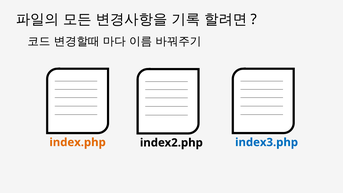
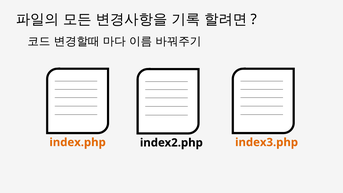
index3.php colour: blue -> orange
